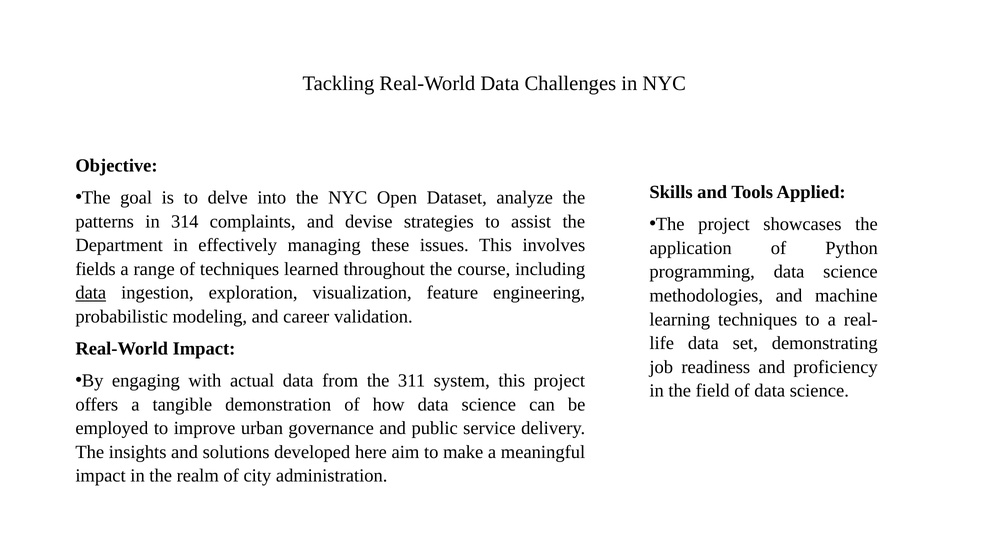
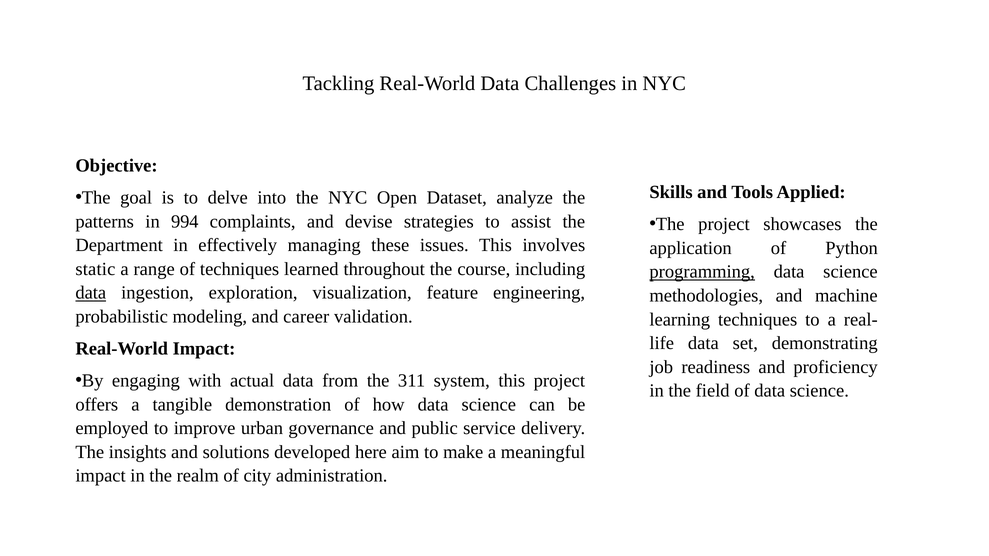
314: 314 -> 994
fields: fields -> static
programming underline: none -> present
